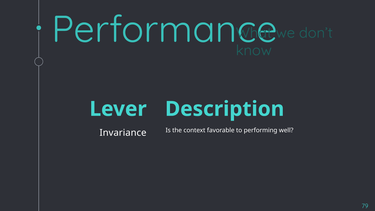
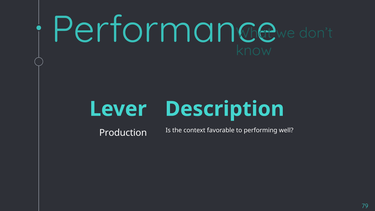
Invariance: Invariance -> Production
